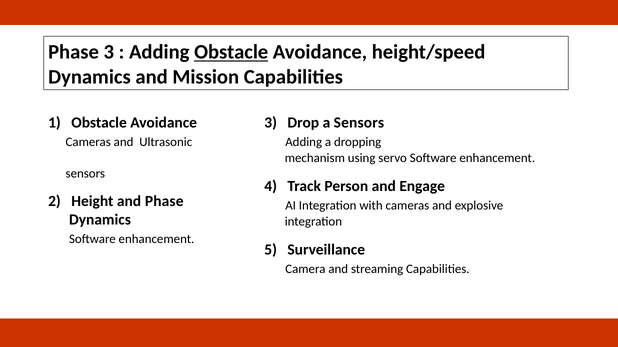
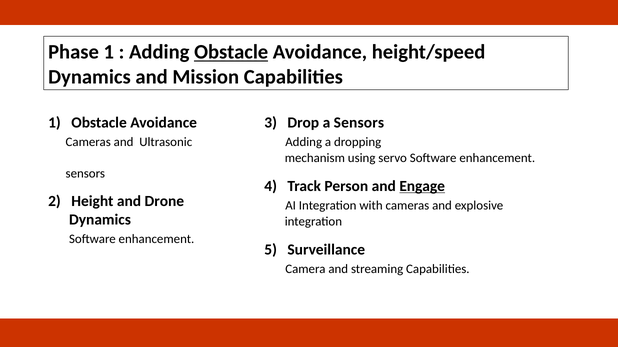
Phase 3: 3 -> 1
Engage underline: none -> present
and Phase: Phase -> Drone
